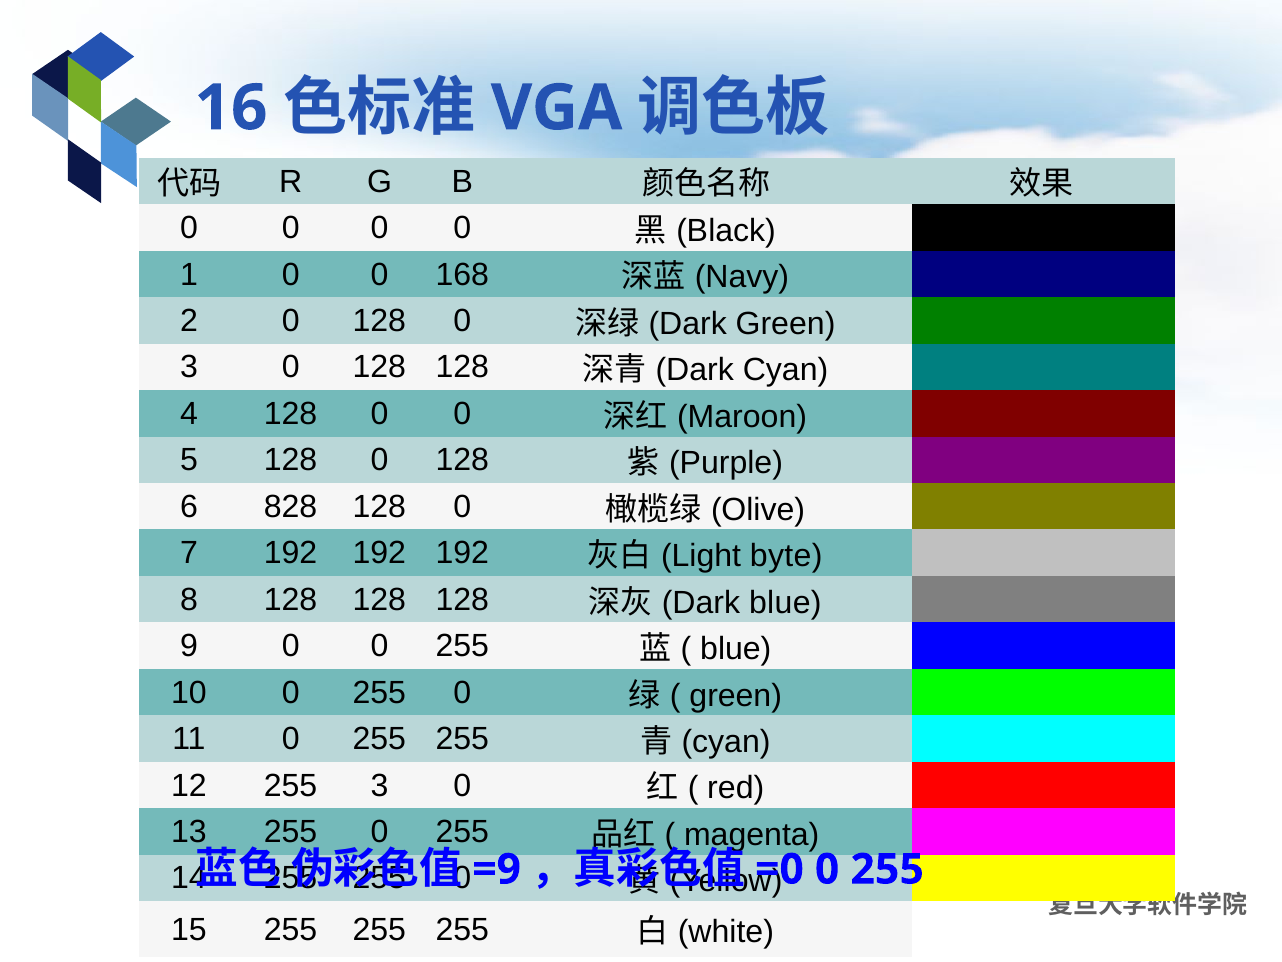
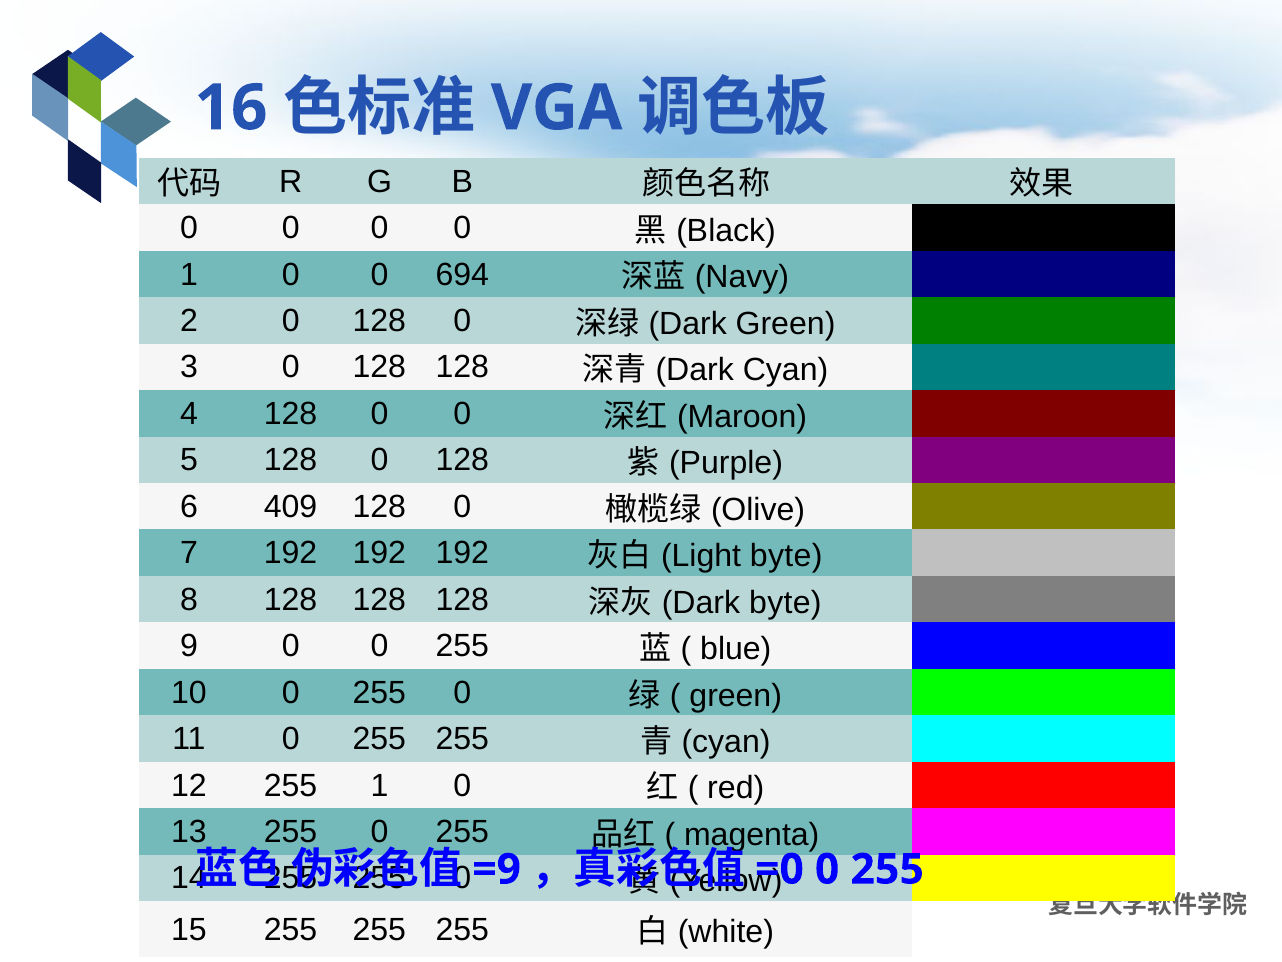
168: 168 -> 694
828: 828 -> 409
blue at (785, 602): blue -> byte
255 3: 3 -> 1
